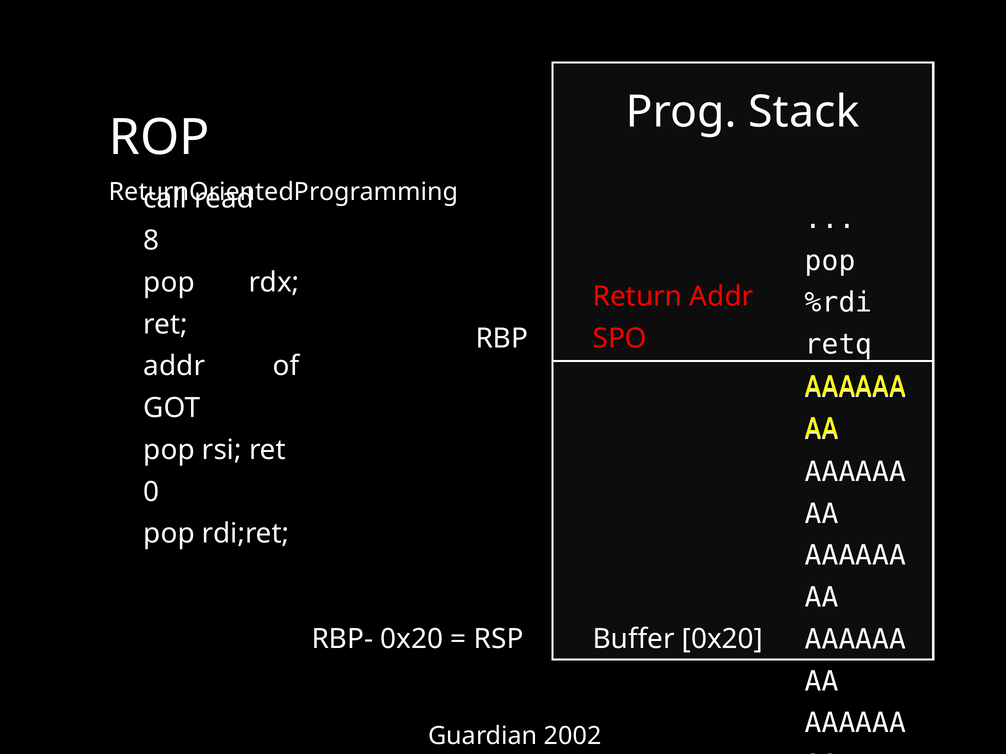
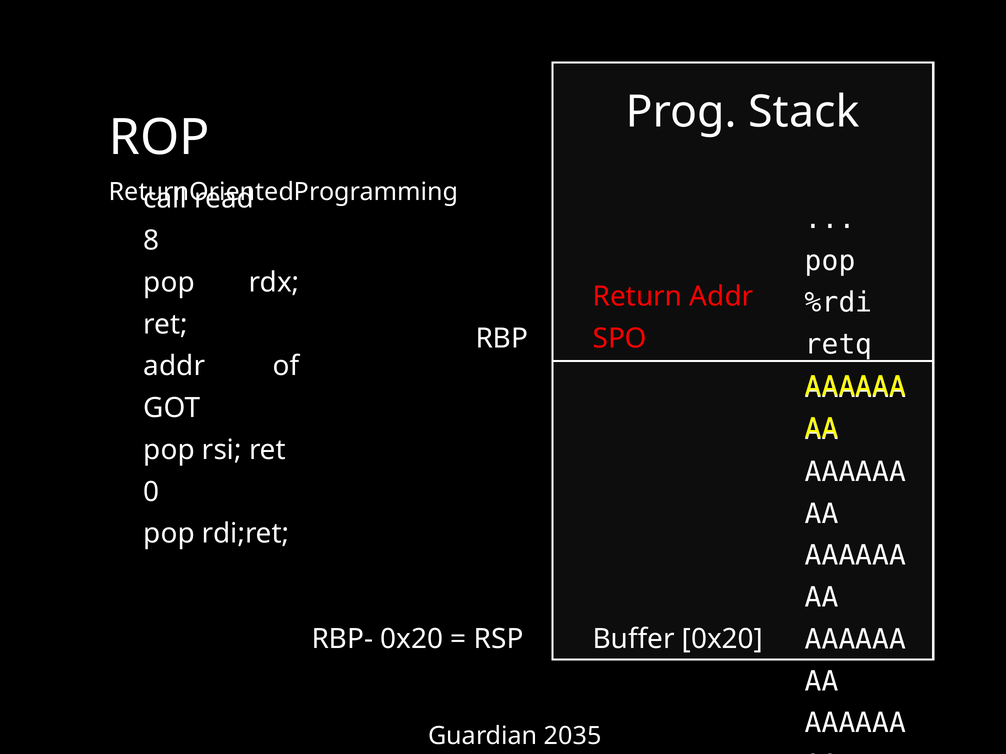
2002: 2002 -> 2035
